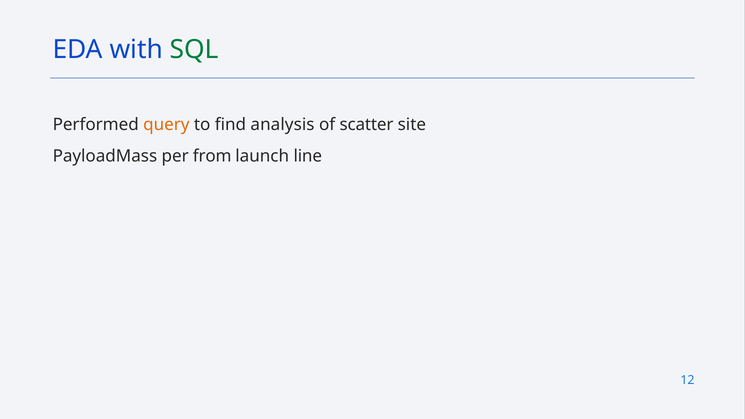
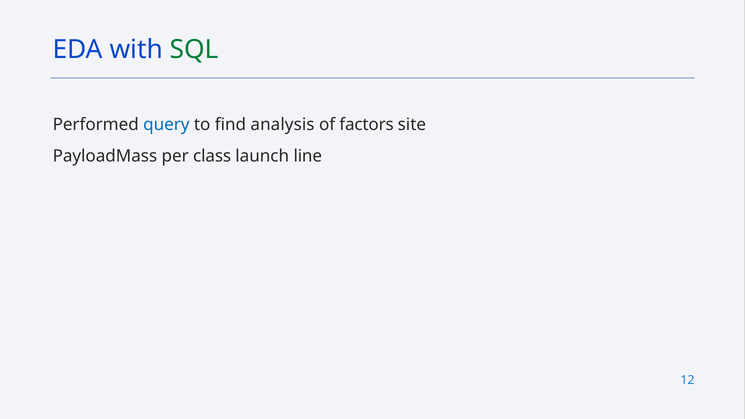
query colour: orange -> blue
scatter: scatter -> factors
from: from -> class
